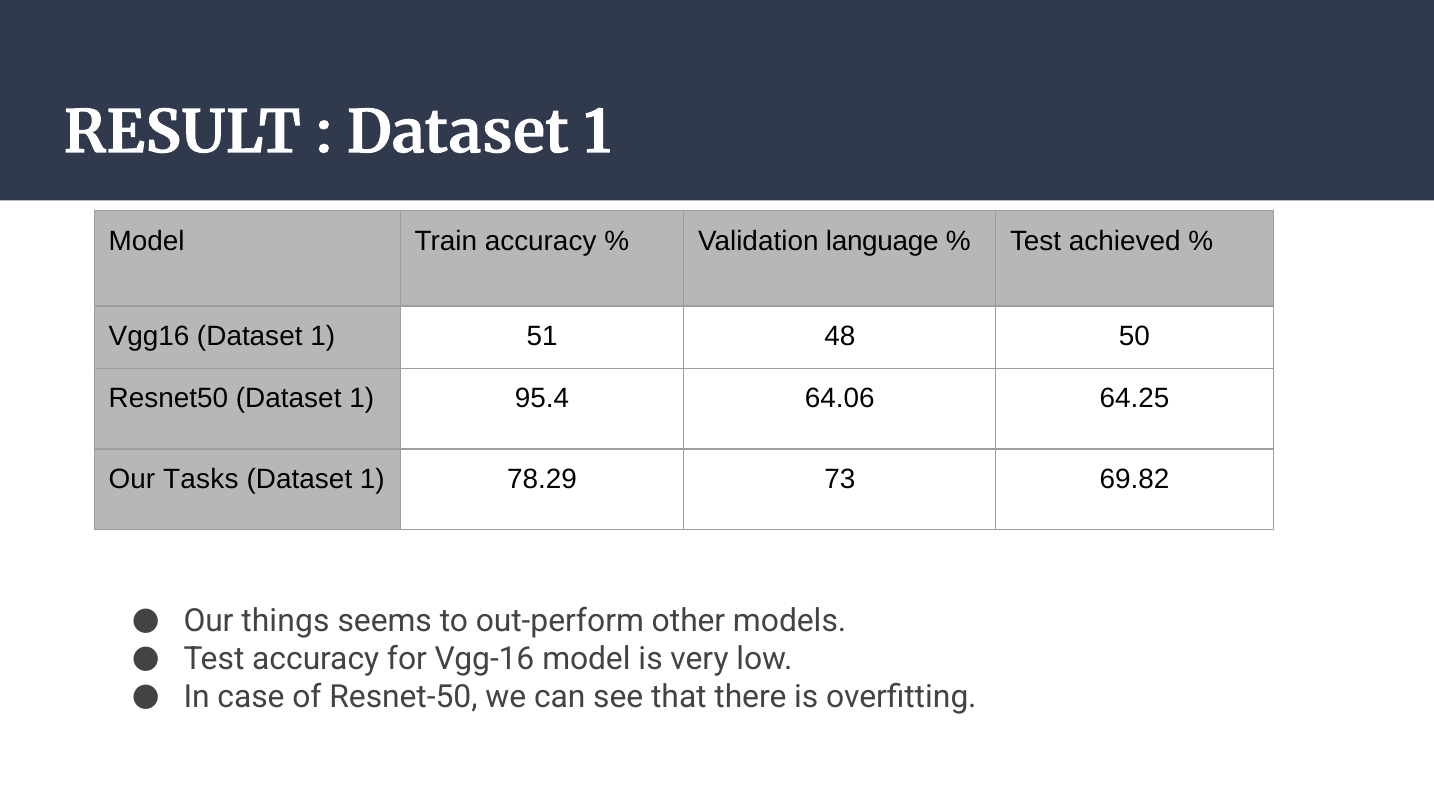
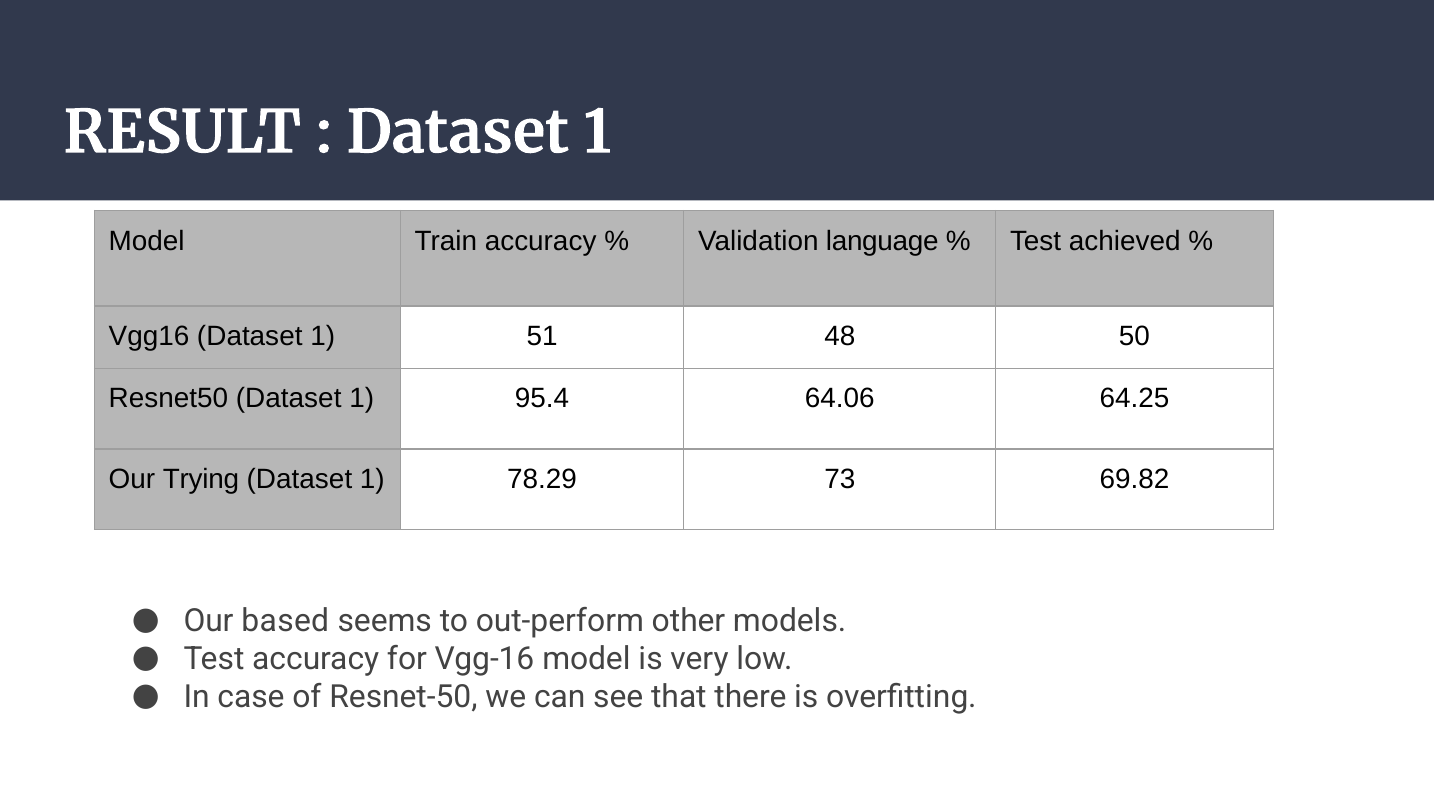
Tasks: Tasks -> Trying
things: things -> based
